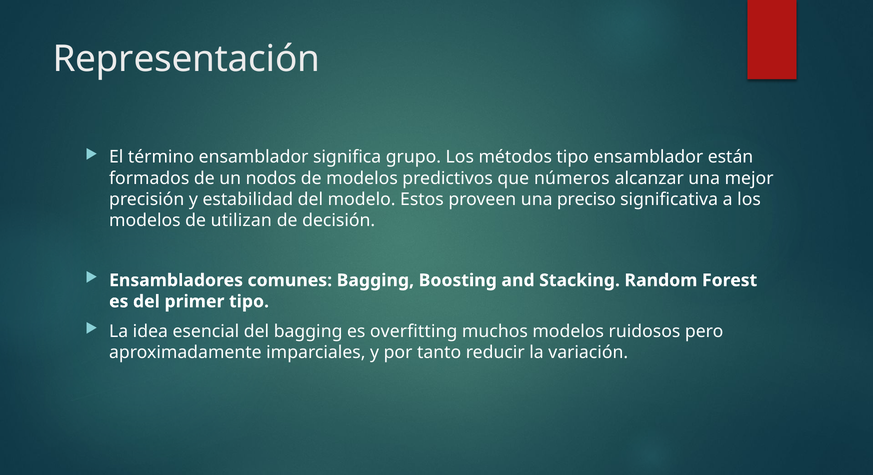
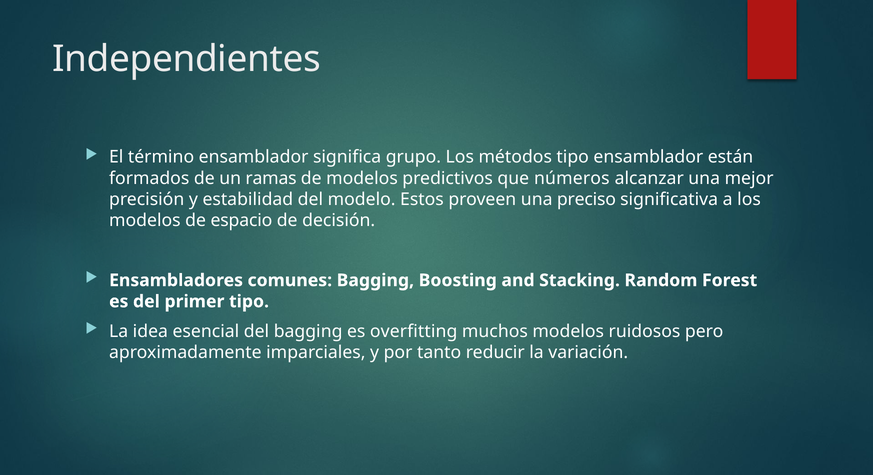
Representación: Representación -> Independientes
nodos: nodos -> ramas
utilizan: utilizan -> espacio
